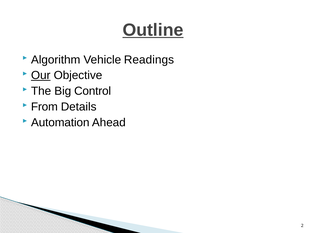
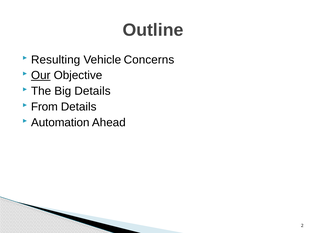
Outline underline: present -> none
Algorithm: Algorithm -> Resulting
Readings: Readings -> Concerns
Big Control: Control -> Details
